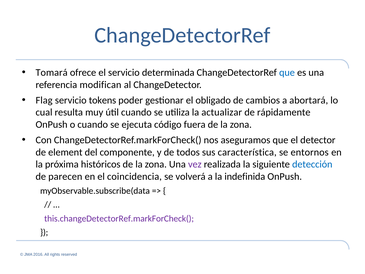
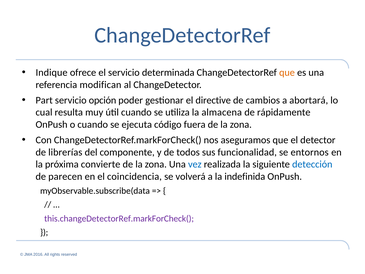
Tomará: Tomará -> Indique
que at (287, 72) colour: blue -> orange
Flag: Flag -> Part
tokens: tokens -> opción
obligado: obligado -> directive
actualizar: actualizar -> almacena
element: element -> librerías
característica: característica -> funcionalidad
históricos: históricos -> convierte
vez colour: purple -> blue
